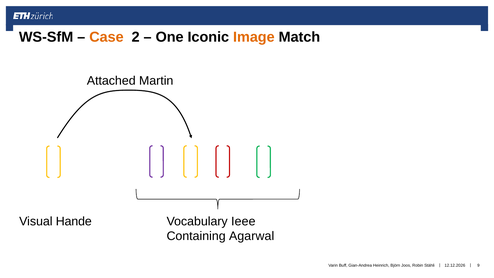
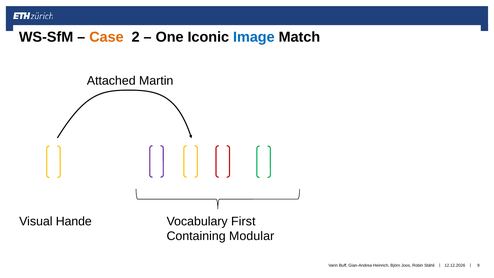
Image colour: orange -> blue
Ieee: Ieee -> First
Agarwal: Agarwal -> Modular
